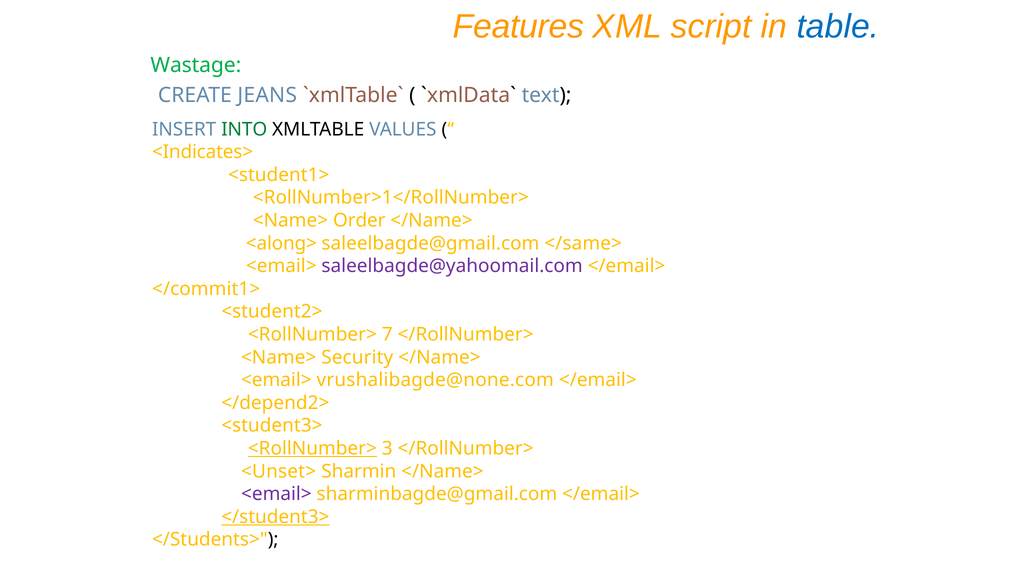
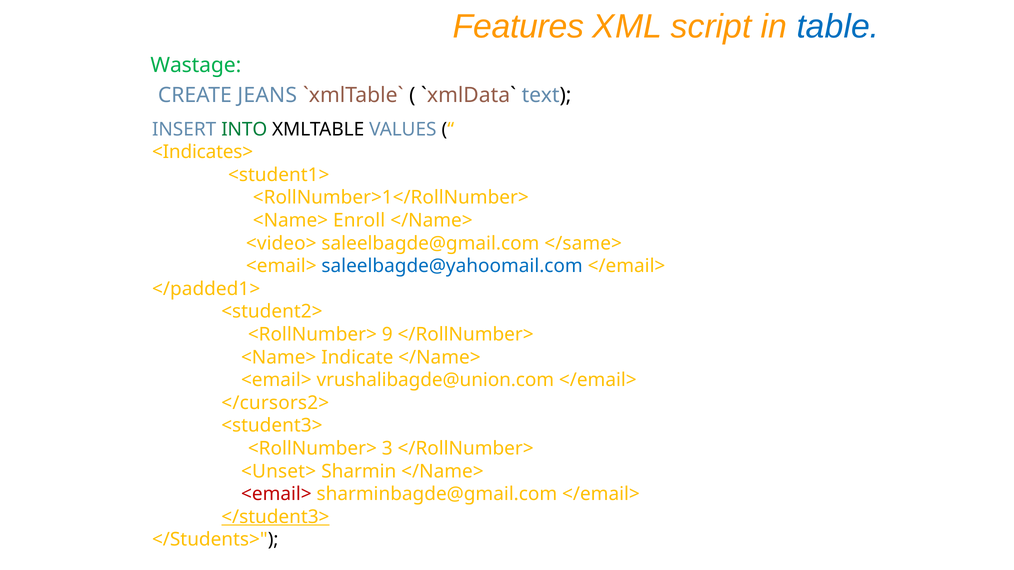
Order: Order -> Enroll
<along>: <along> -> <video>
saleelbagde@yahoomail.com colour: purple -> blue
</commit1>: </commit1> -> </padded1>
7: 7 -> 9
Security: Security -> Indicate
vrushalibagde@none.com: vrushalibagde@none.com -> vrushalibagde@union.com
</depend2>: </depend2> -> </cursors2>
<RollNumber> at (312, 449) underline: present -> none
<email> at (276, 494) colour: purple -> red
